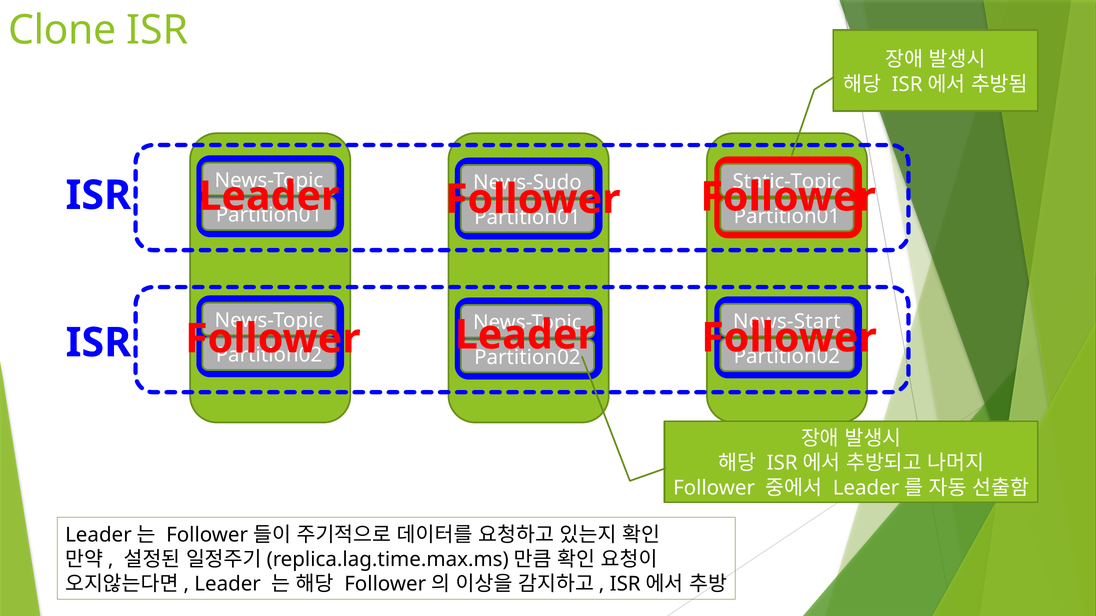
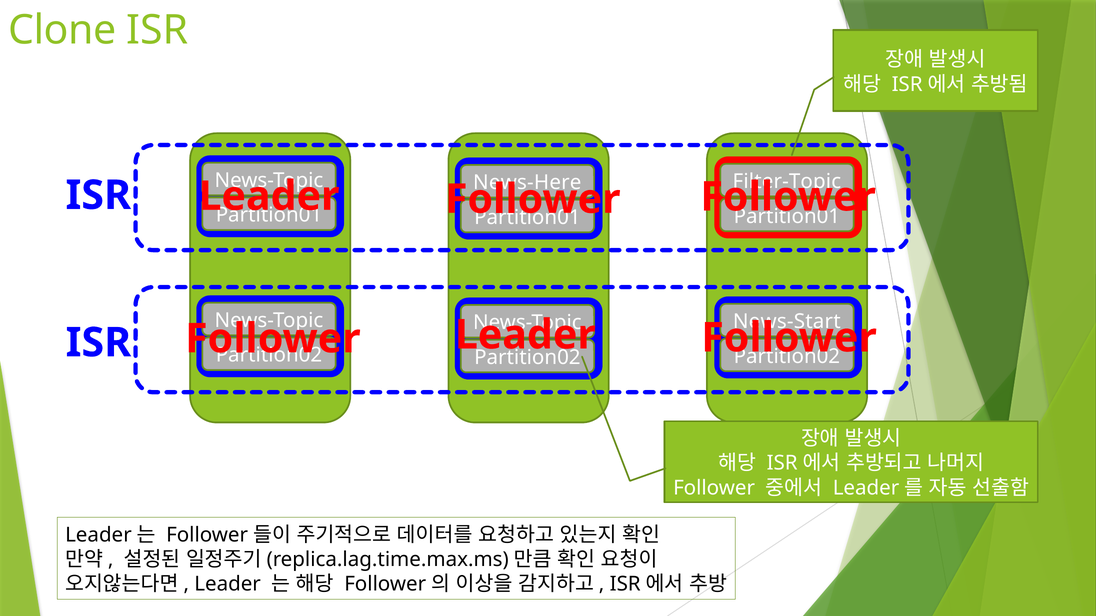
Static-Topic: Static-Topic -> Filter-Topic
News-Sudo: News-Sudo -> News-Here
